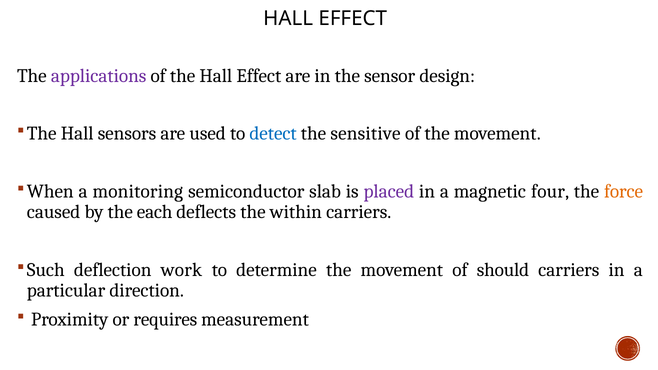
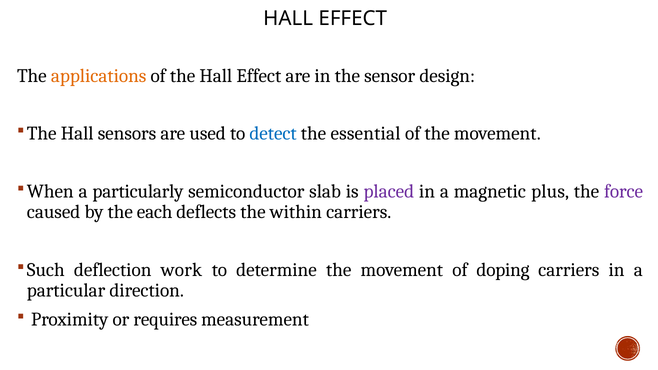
applications colour: purple -> orange
sensitive: sensitive -> essential
monitoring: monitoring -> particularly
four: four -> plus
force colour: orange -> purple
should: should -> doping
